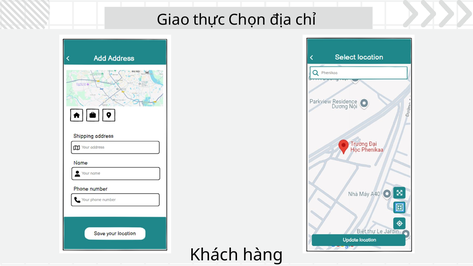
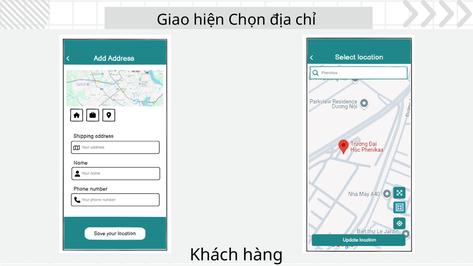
thực: thực -> hiện
